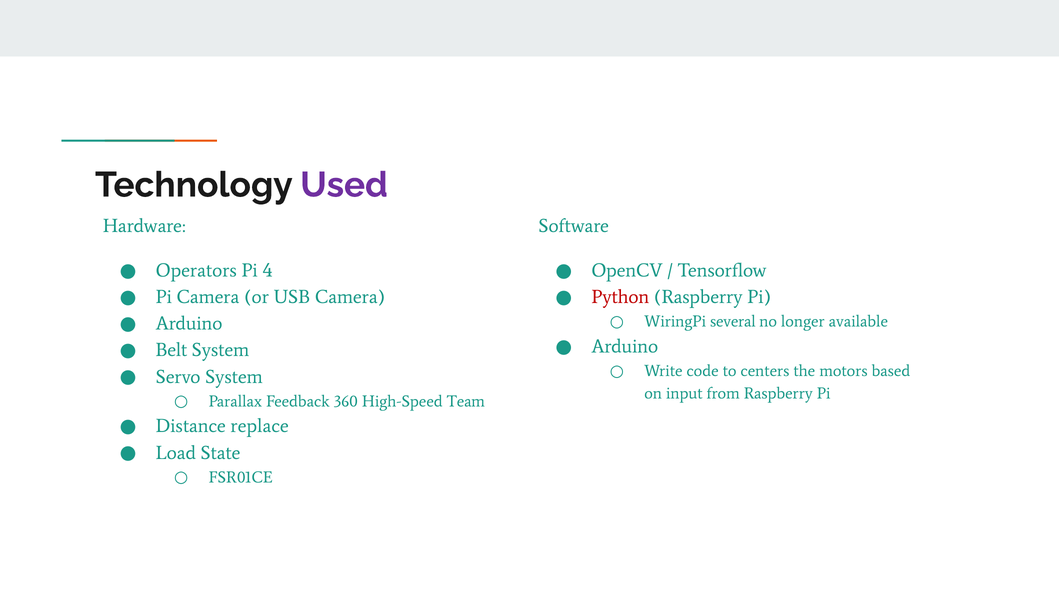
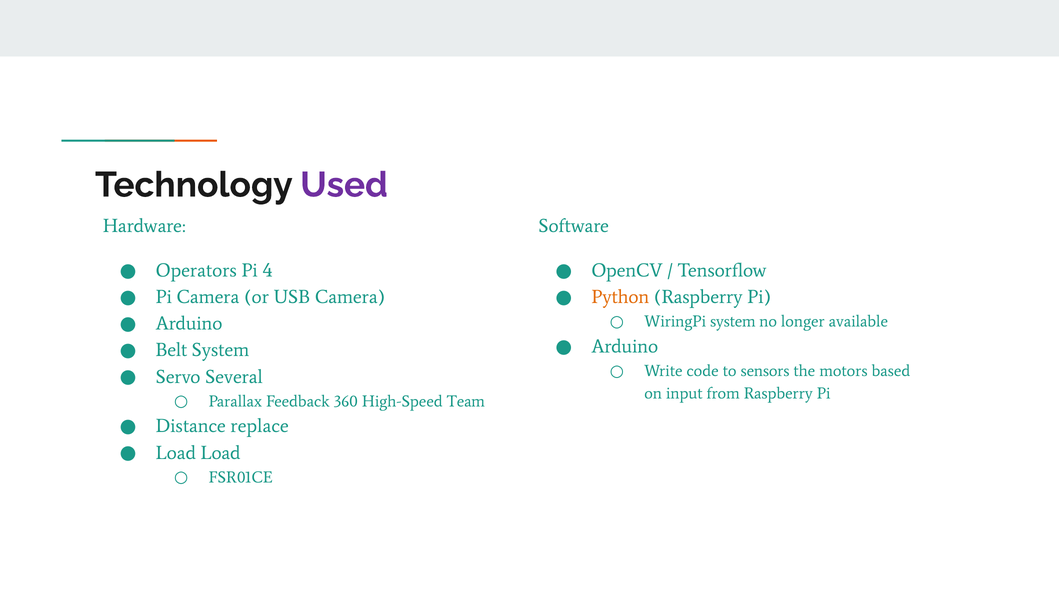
Python colour: red -> orange
WiringPi several: several -> system
centers: centers -> sensors
Servo System: System -> Several
Load State: State -> Load
